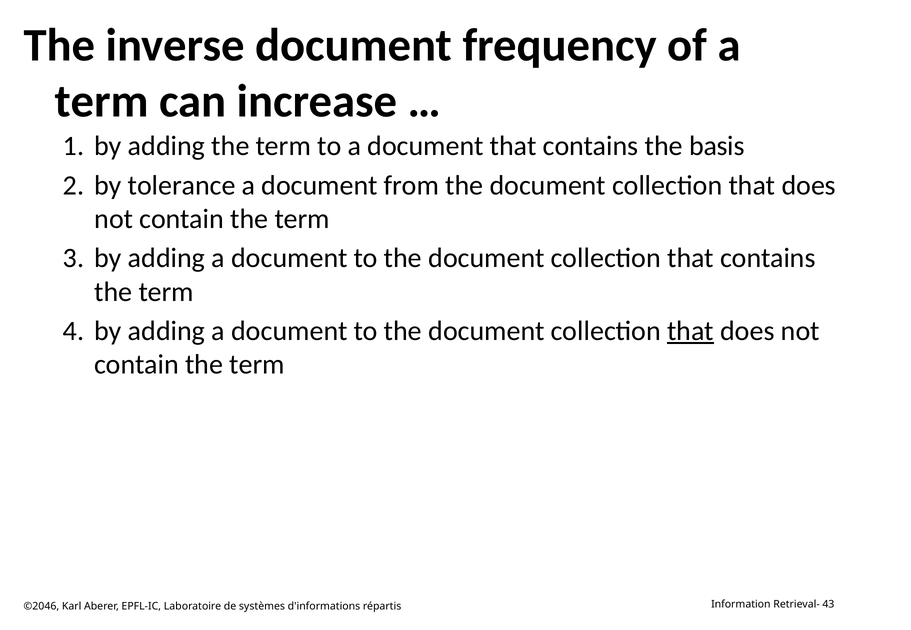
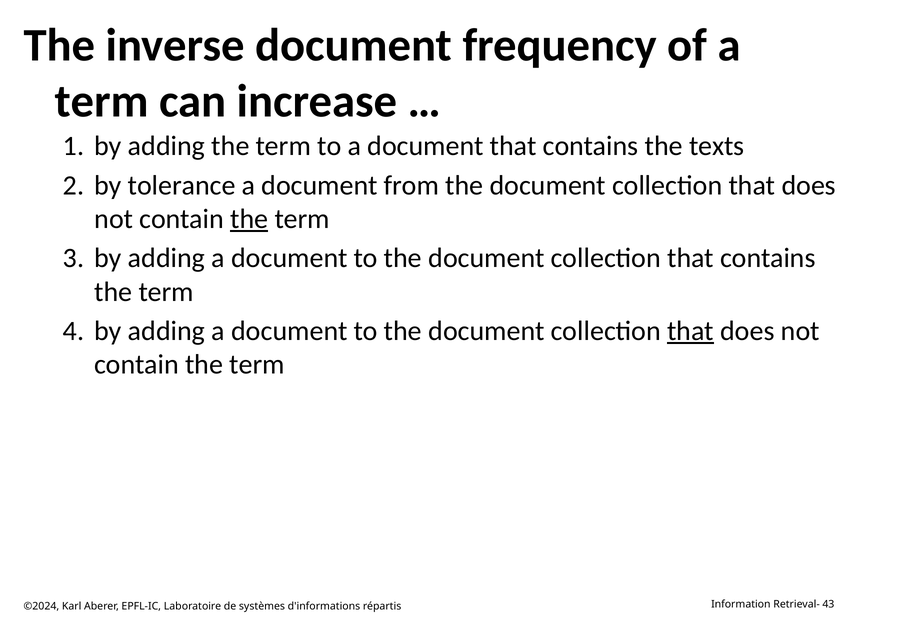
basis: basis -> texts
the at (249, 219) underline: none -> present
©2046: ©2046 -> ©2024
